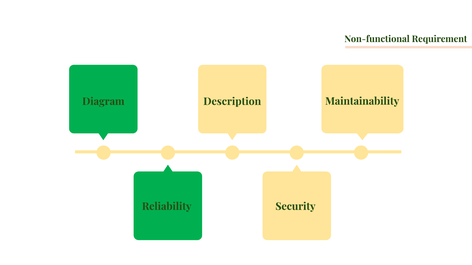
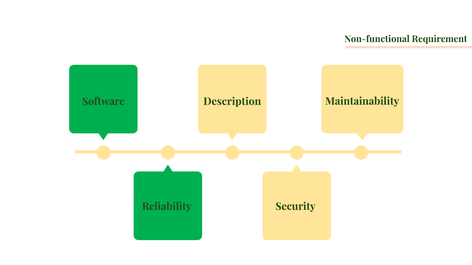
Diagram: Diagram -> Software
